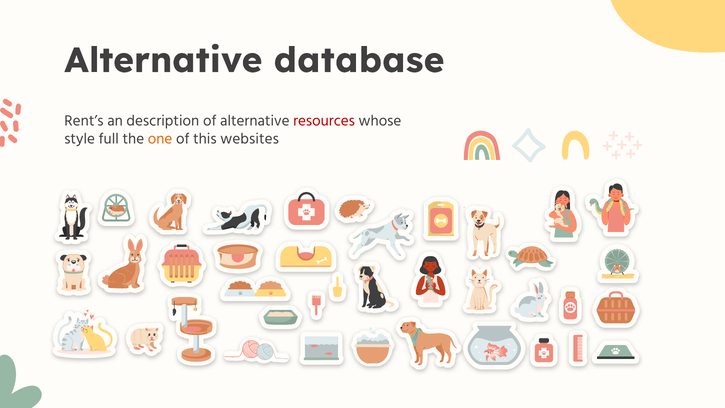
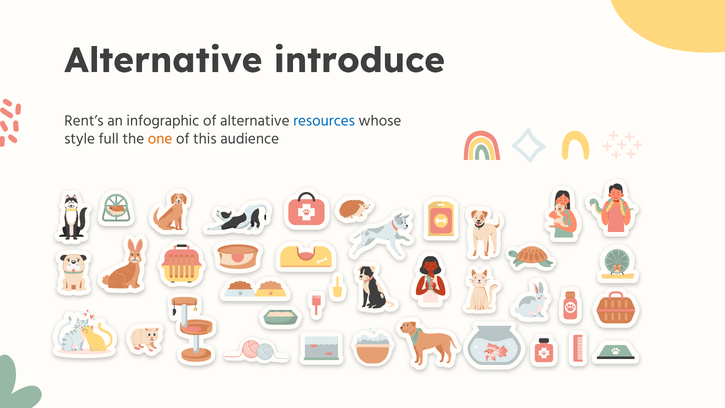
database: database -> introduce
description: description -> infographic
resources colour: red -> blue
websites: websites -> audience
